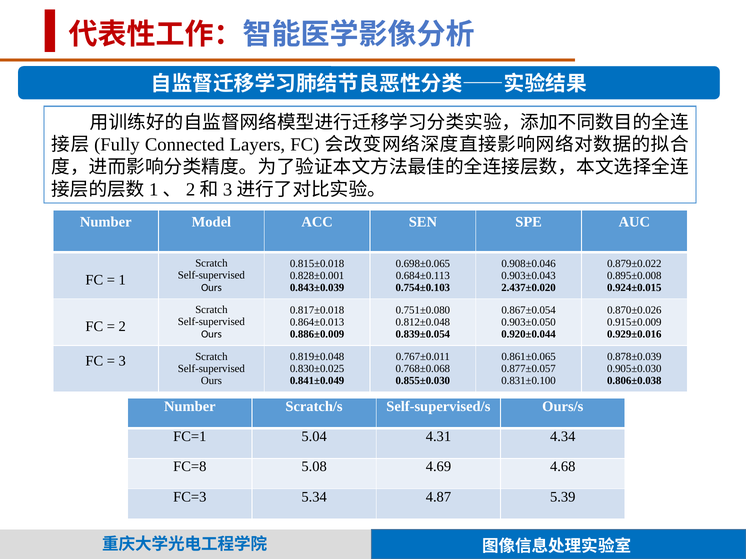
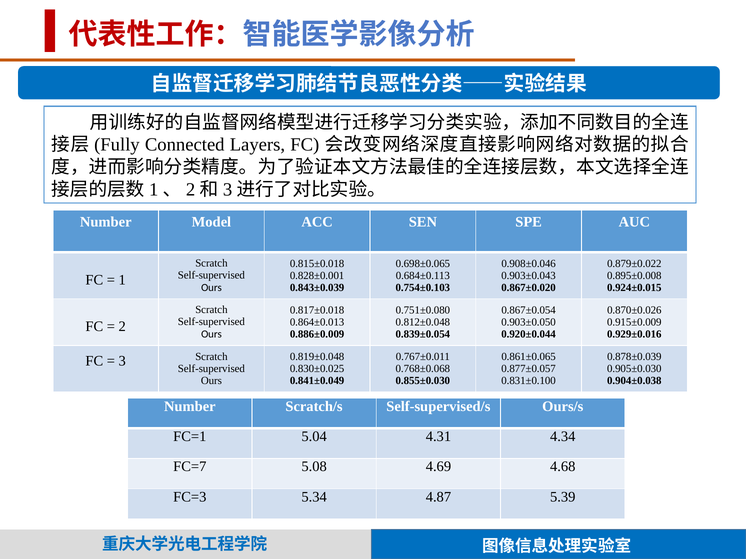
2.437±0.020: 2.437±0.020 -> 0.867±0.020
0.806±0.038: 0.806±0.038 -> 0.904±0.038
FC=8: FC=8 -> FC=7
